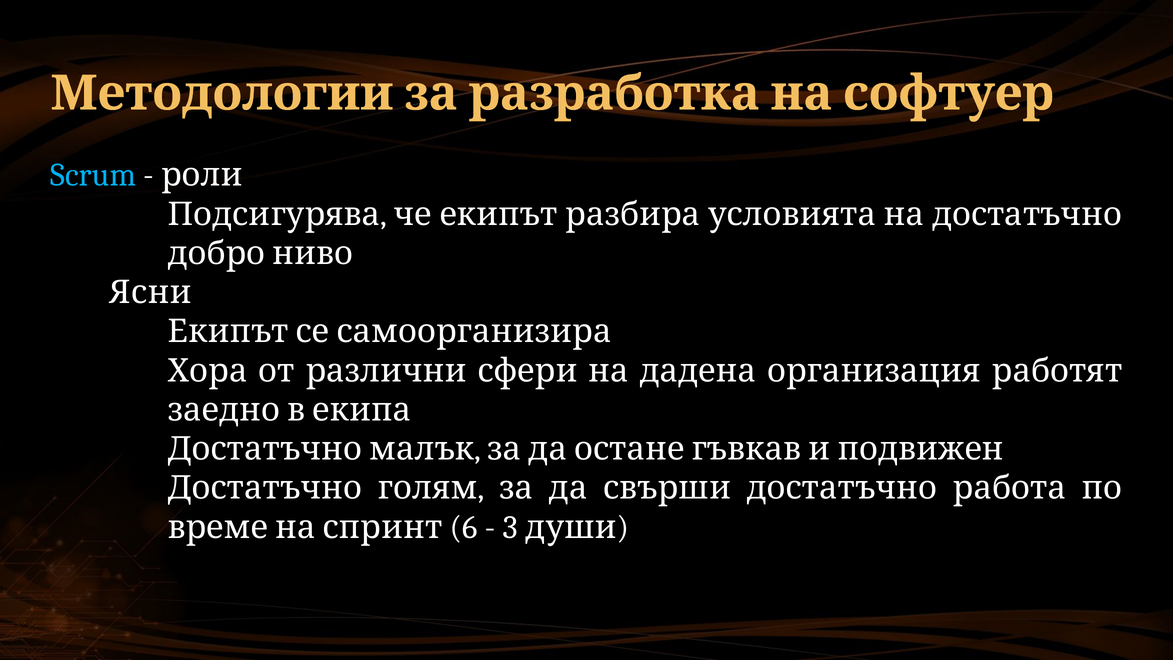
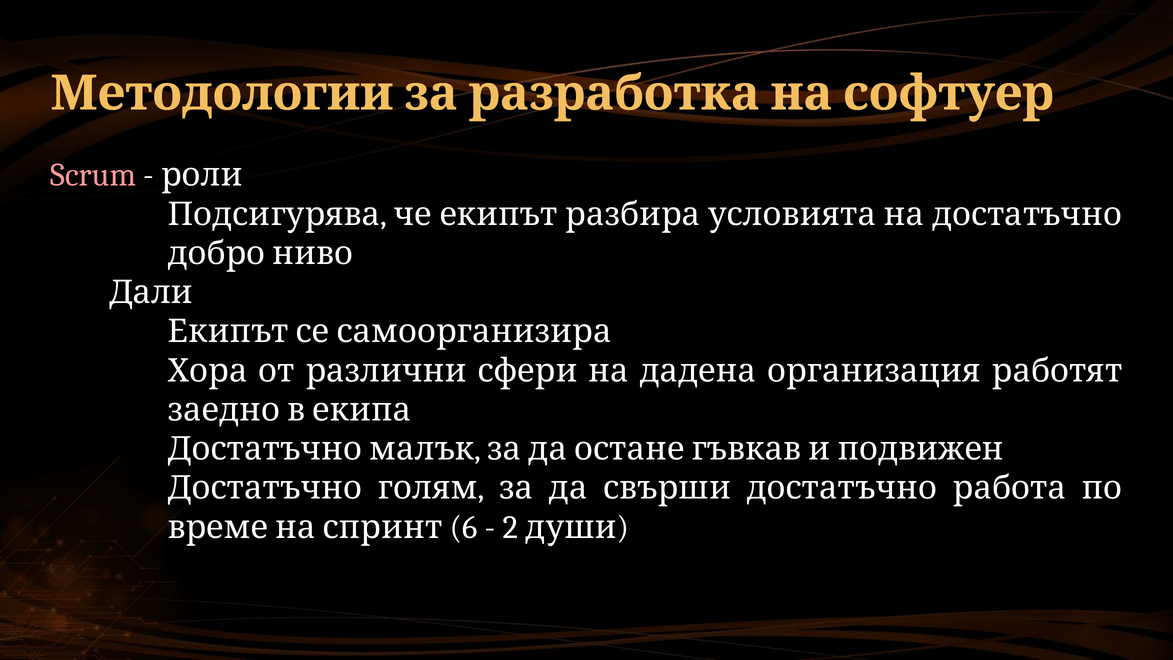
Scrum colour: light blue -> pink
Ясни: Ясни -> Дали
3: 3 -> 2
